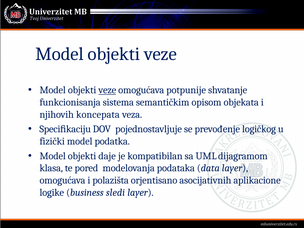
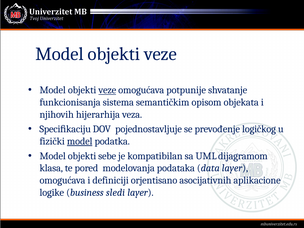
koncepata: koncepata -> hijerarhija
model at (80, 141) underline: none -> present
daje: daje -> sebe
polazišta: polazišta -> definiciji
